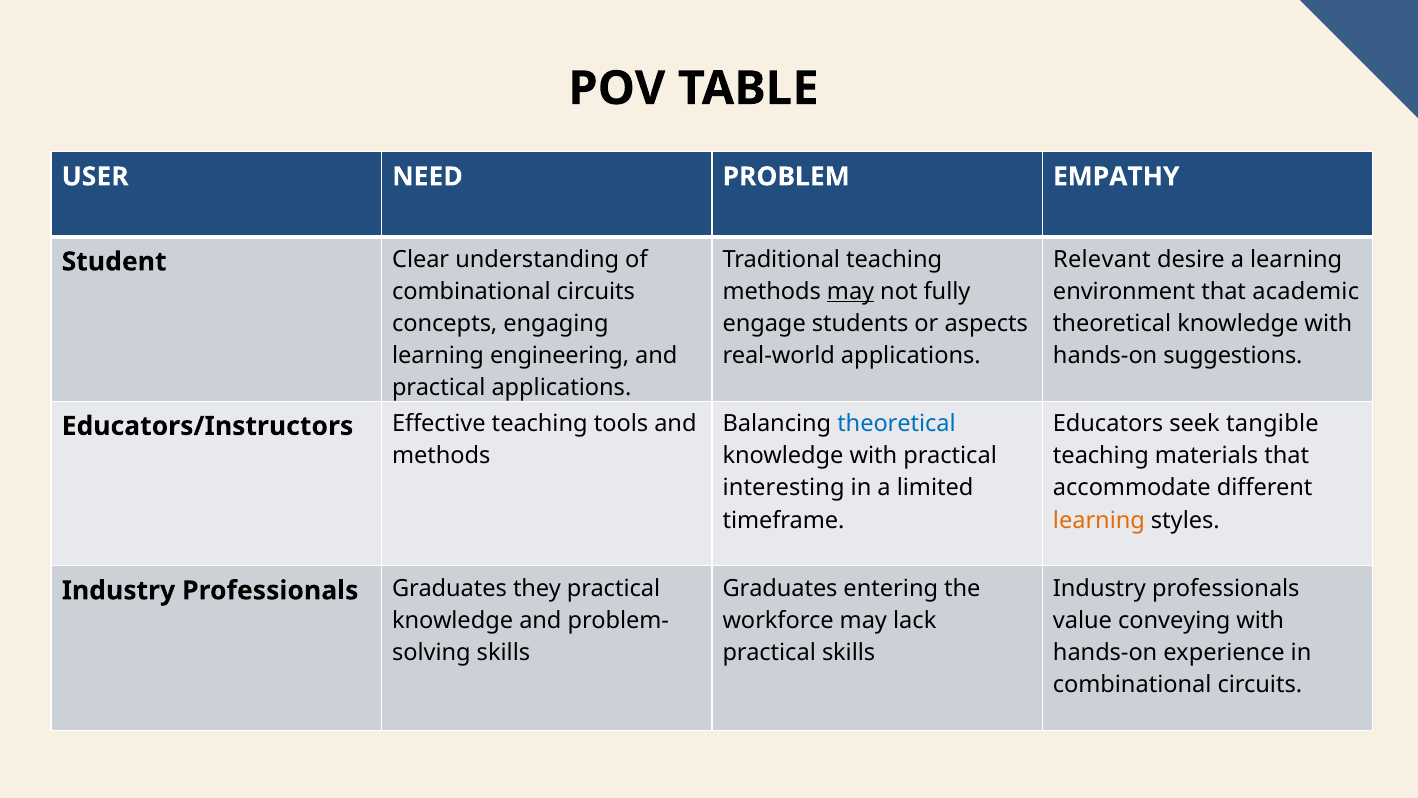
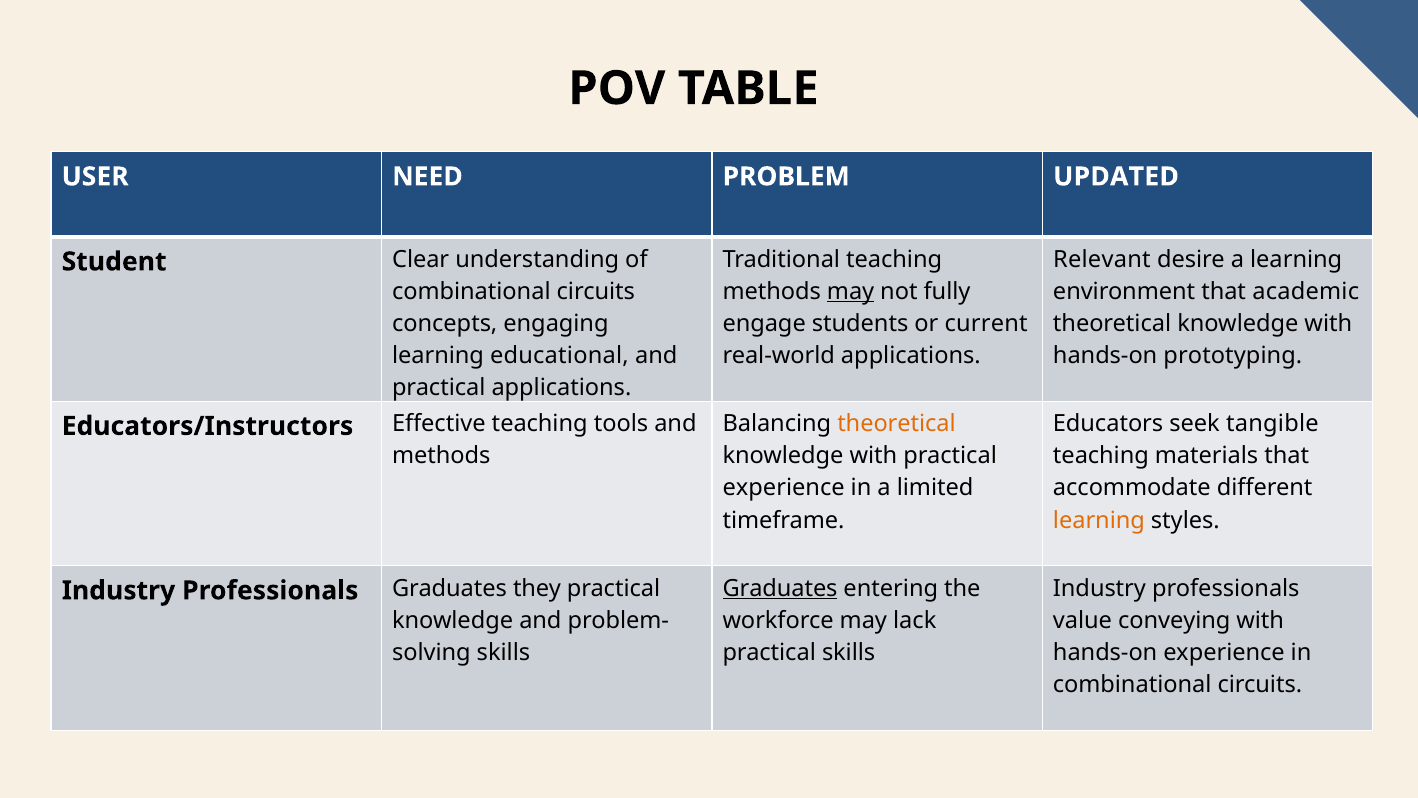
EMPATHY: EMPATHY -> UPDATED
aspects: aspects -> current
engineering: engineering -> educational
suggestions: suggestions -> prototyping
theoretical at (896, 424) colour: blue -> orange
interesting at (784, 488): interesting -> experience
Graduates at (780, 588) underline: none -> present
